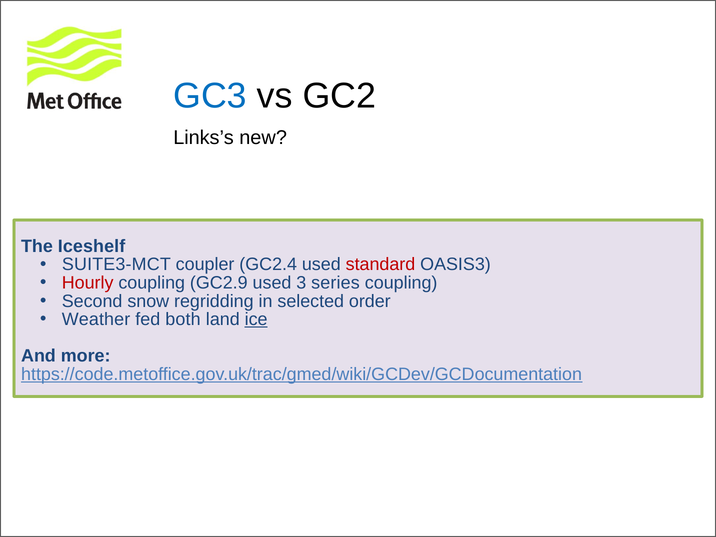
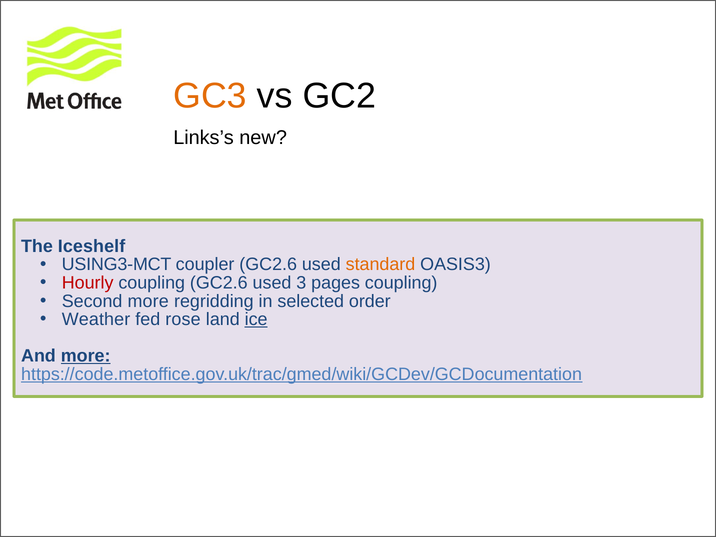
GC3 colour: blue -> orange
SUITE3-MCT: SUITE3-MCT -> USING3-MCT
coupler GC2.4: GC2.4 -> GC2.6
standard colour: red -> orange
coupling GC2.9: GC2.9 -> GC2.6
series: series -> pages
Second snow: snow -> more
both: both -> rose
more at (86, 356) underline: none -> present
